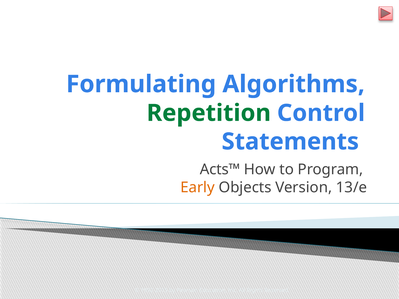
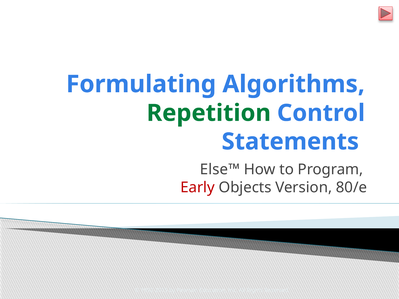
Acts™: Acts™ -> Else™
Early colour: orange -> red
13/e: 13/e -> 80/e
